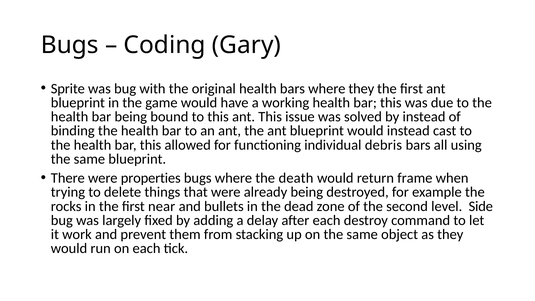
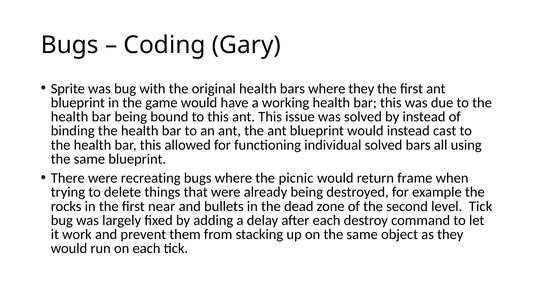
individual debris: debris -> solved
properties: properties -> recreating
death: death -> picnic
level Side: Side -> Tick
